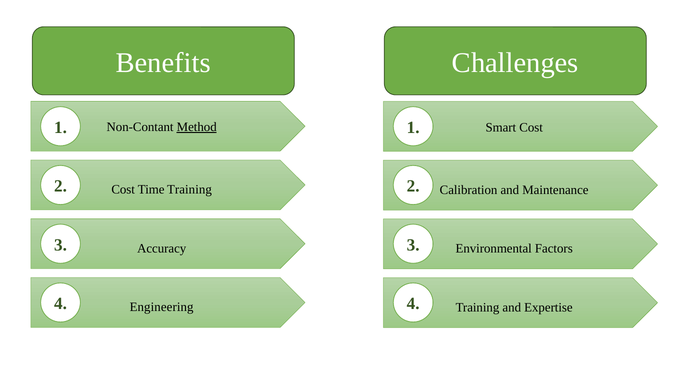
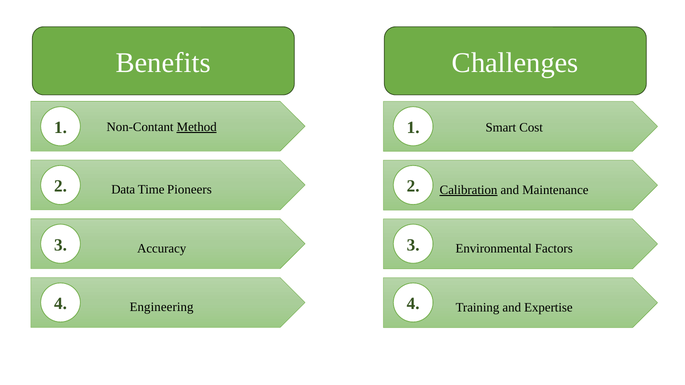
Cost at (123, 190): Cost -> Data
Time Training: Training -> Pioneers
Calibration underline: none -> present
